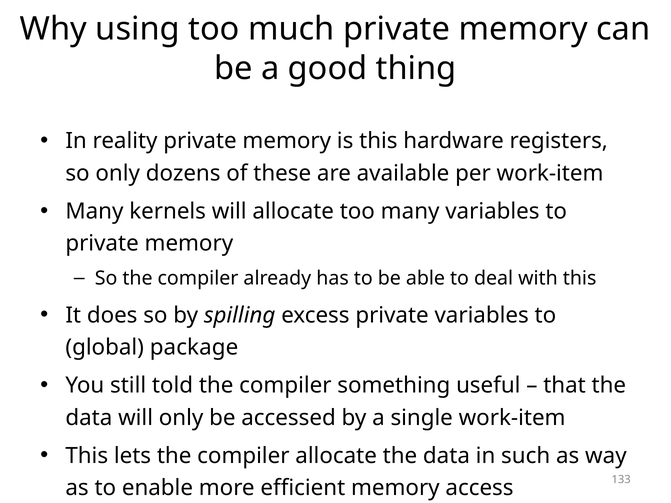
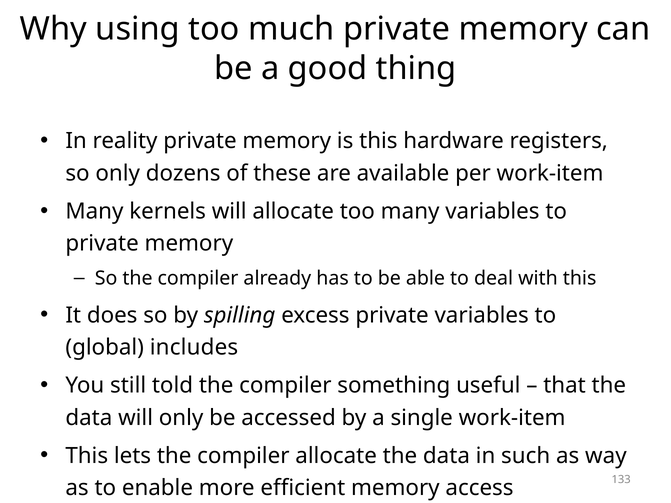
package: package -> includes
